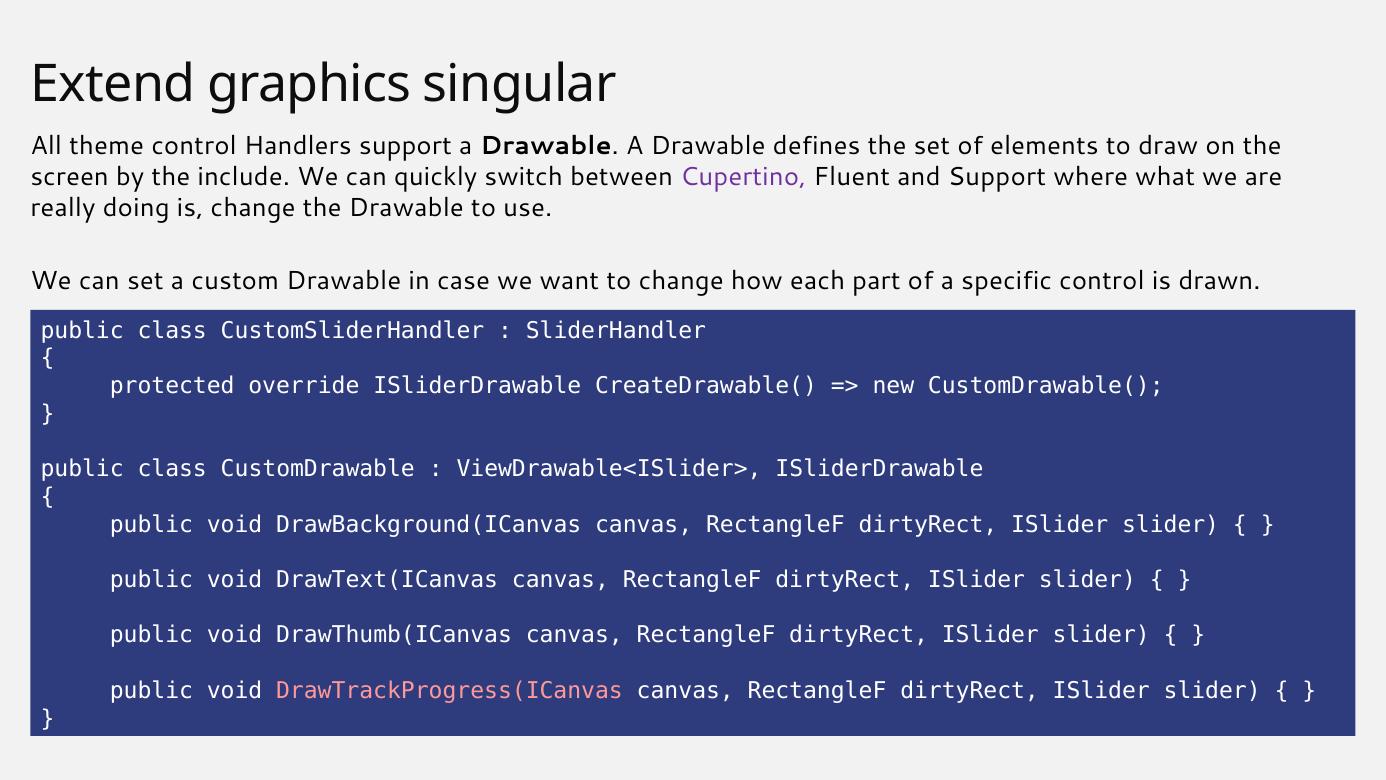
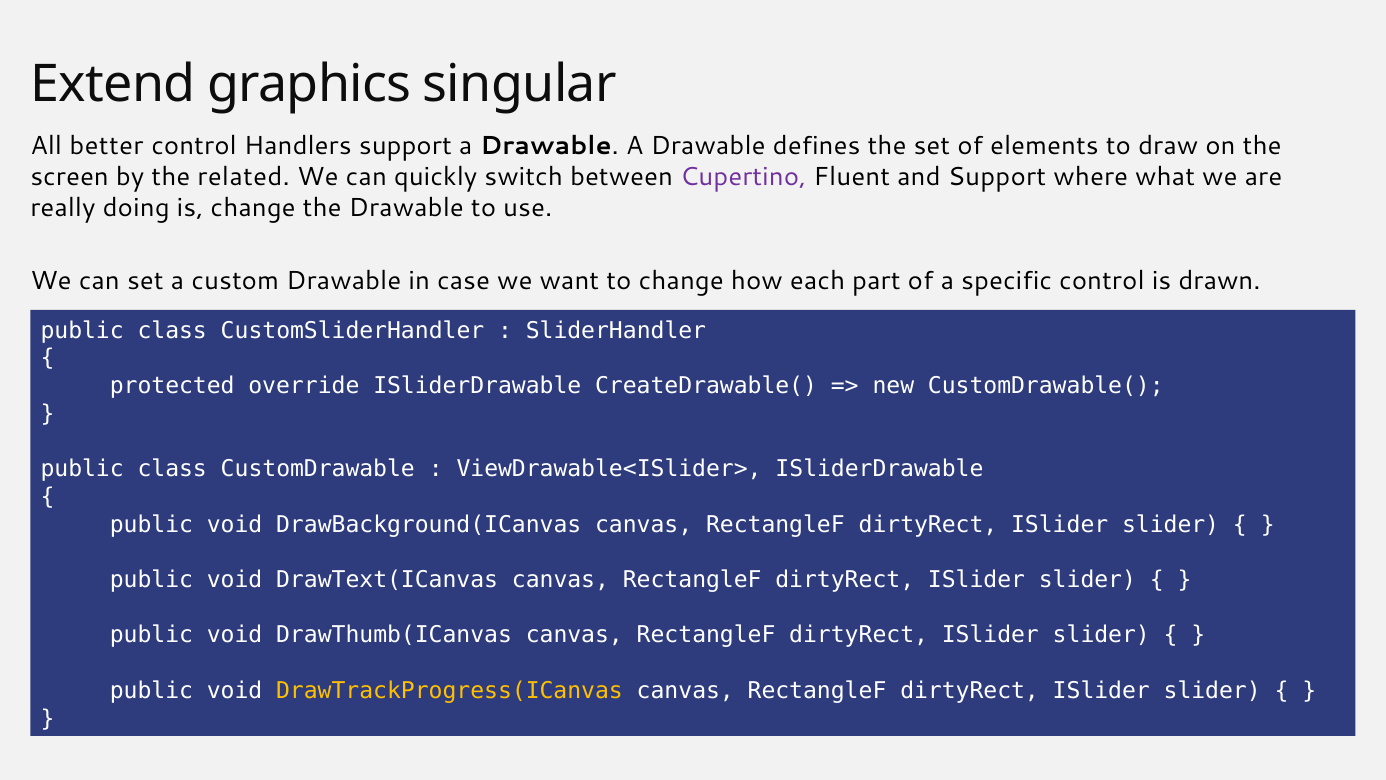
theme: theme -> better
include: include -> related
DrawTrackProgress(ICanvas colour: pink -> yellow
